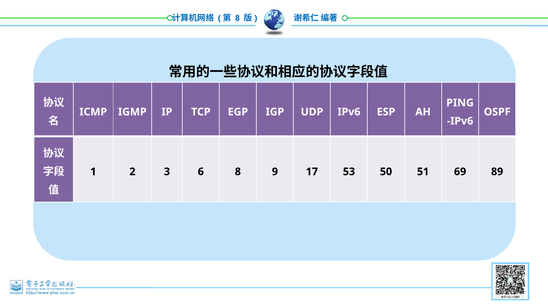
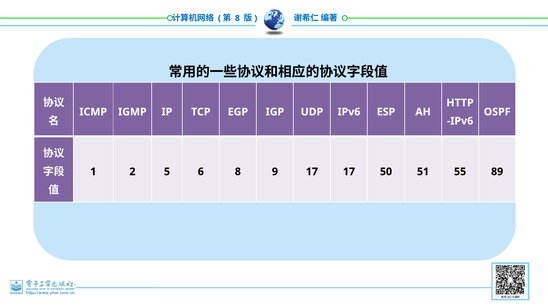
PING: PING -> HTTP
3: 3 -> 5
17 53: 53 -> 17
69: 69 -> 55
